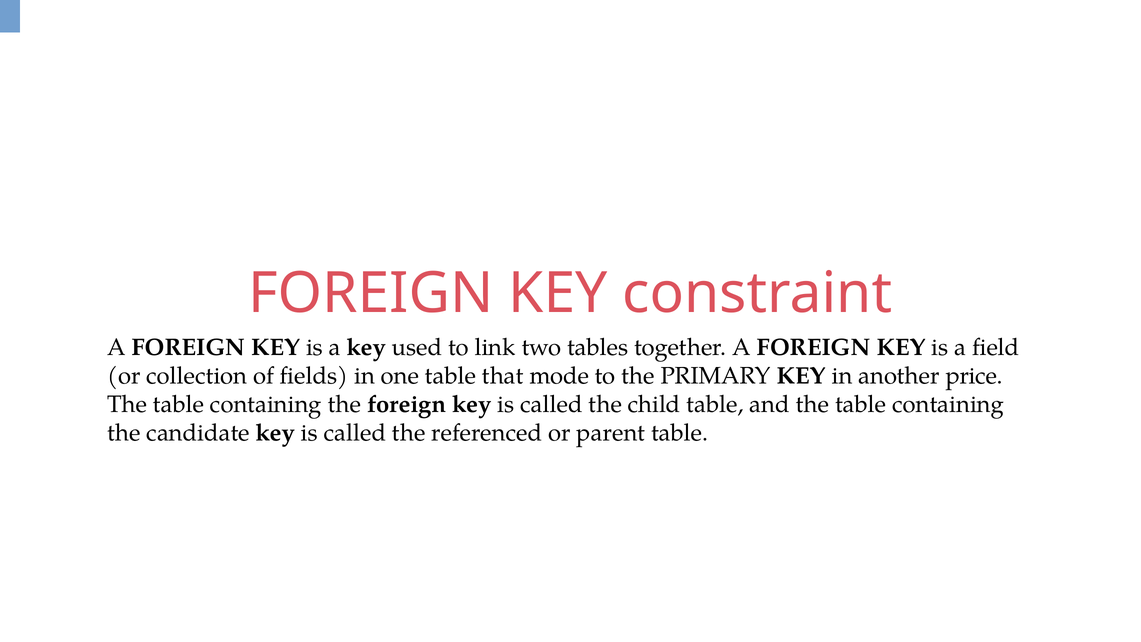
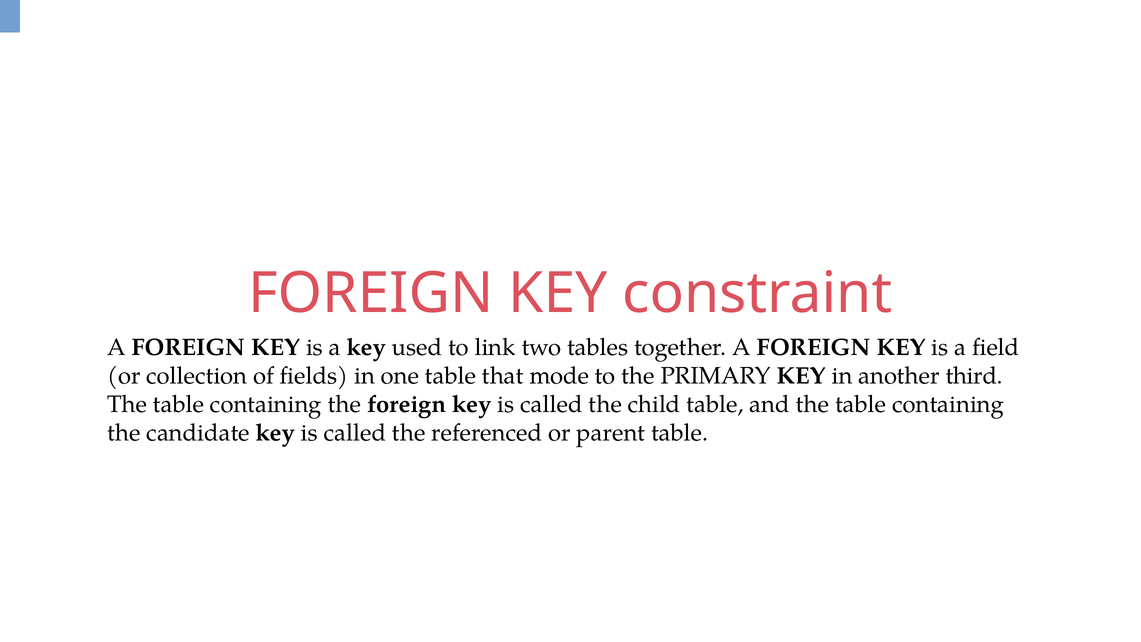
price: price -> third
